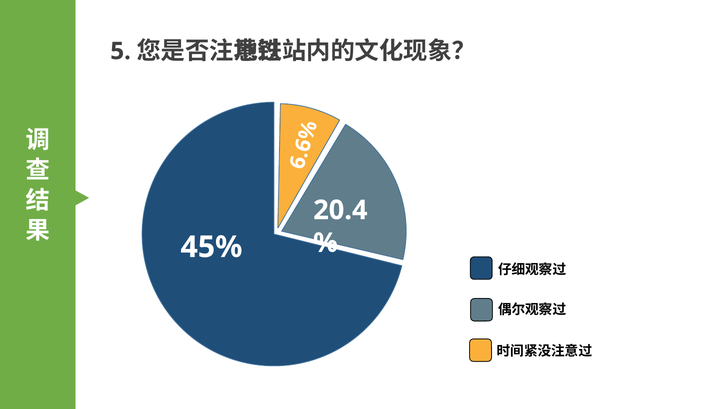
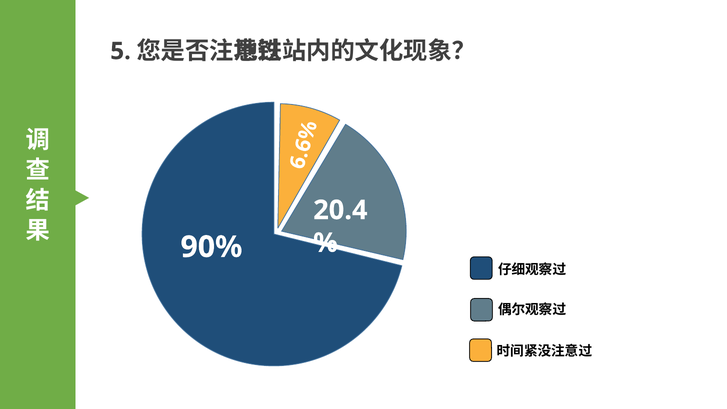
45%: 45% -> 90%
